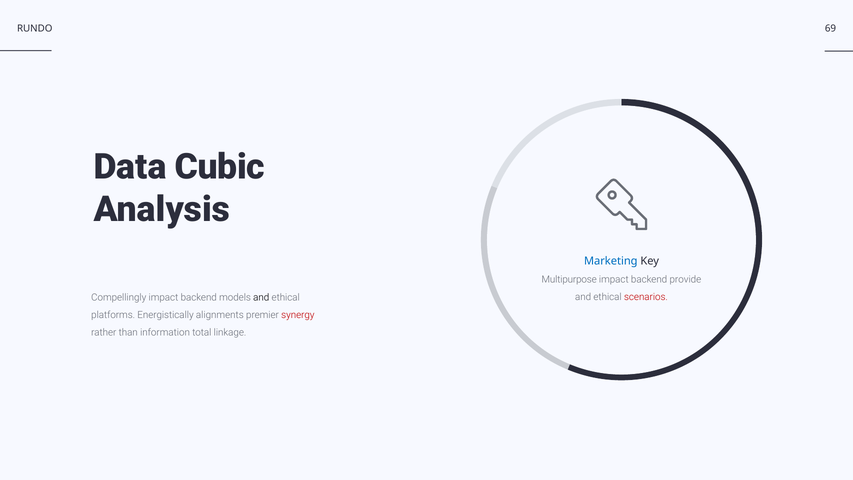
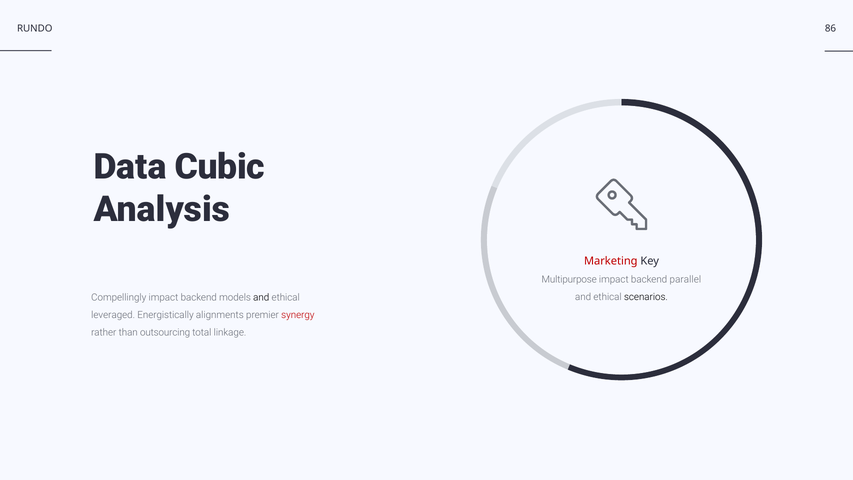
69: 69 -> 86
Marketing colour: blue -> red
provide: provide -> parallel
scenarios colour: red -> black
platforms: platforms -> leveraged
information: information -> outsourcing
